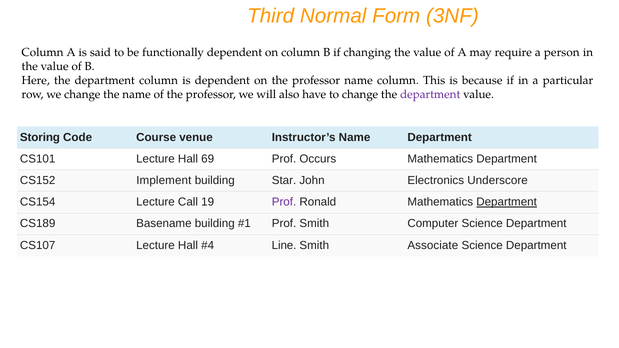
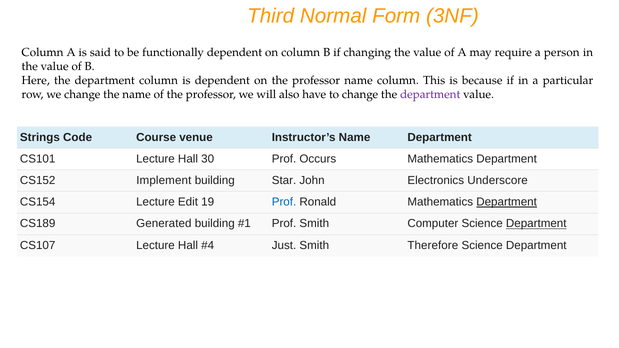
Storing: Storing -> Strings
69: 69 -> 30
Call: Call -> Edit
Prof at (284, 202) colour: purple -> blue
Basename: Basename -> Generated
Department at (536, 224) underline: none -> present
Line: Line -> Just
Associate: Associate -> Therefore
